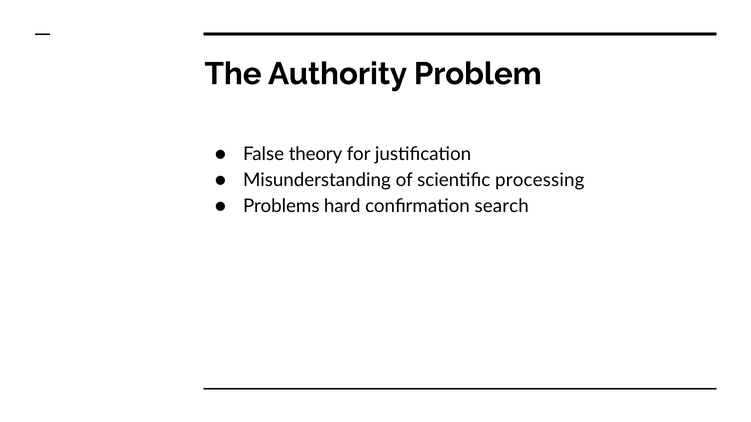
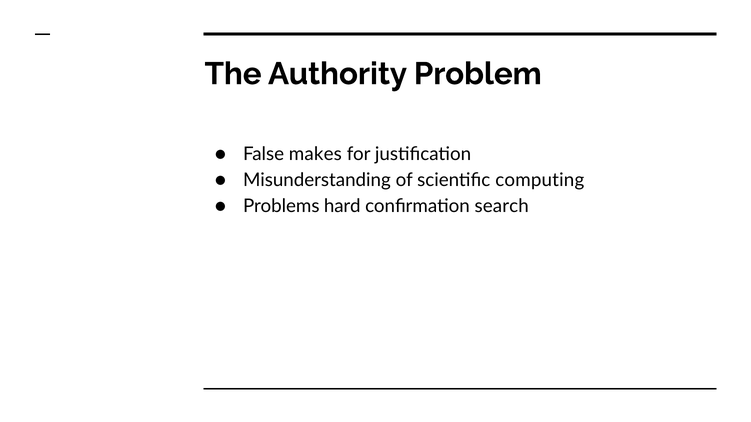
theory: theory -> makes
processing: processing -> computing
